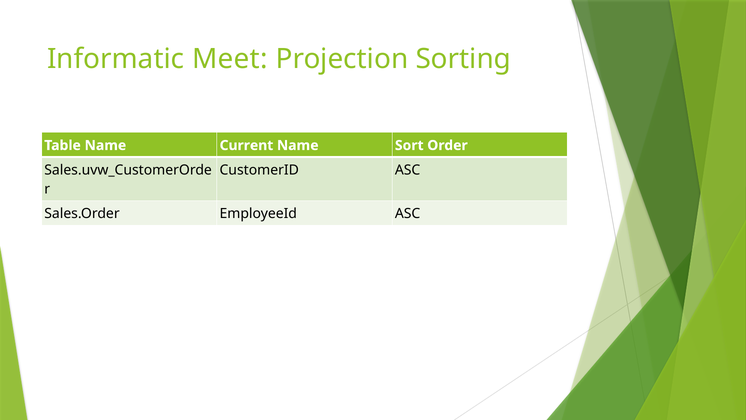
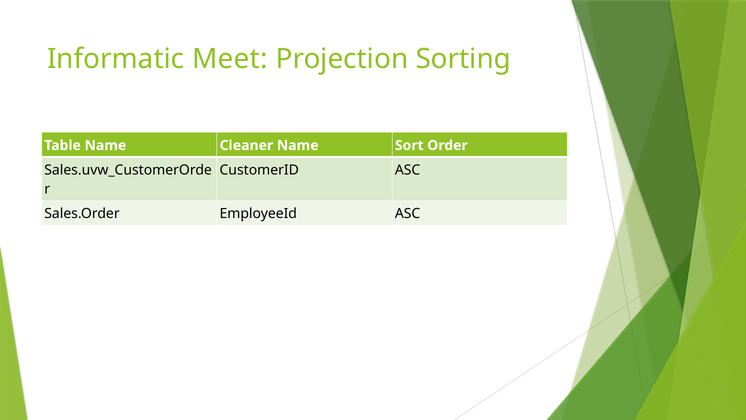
Current: Current -> Cleaner
